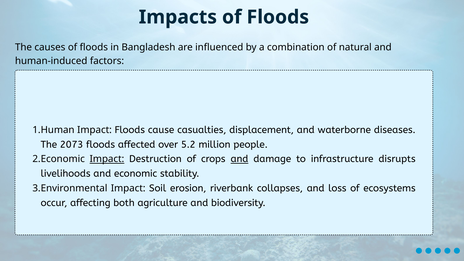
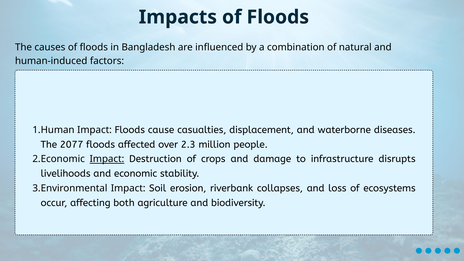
2073: 2073 -> 2077
5.2: 5.2 -> 2.3
and at (239, 159) underline: present -> none
